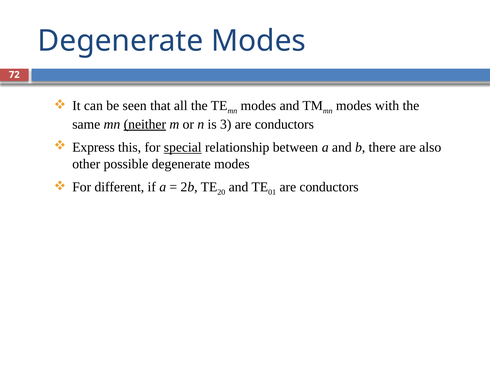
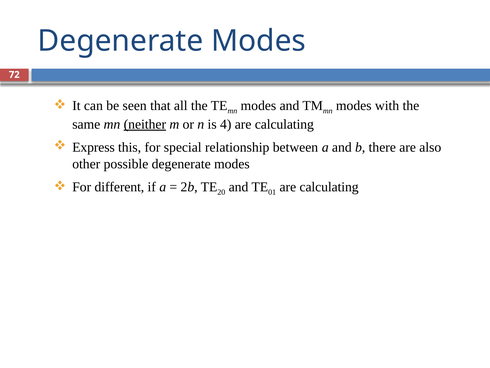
3: 3 -> 4
conductors at (284, 124): conductors -> calculating
special underline: present -> none
conductors at (329, 187): conductors -> calculating
